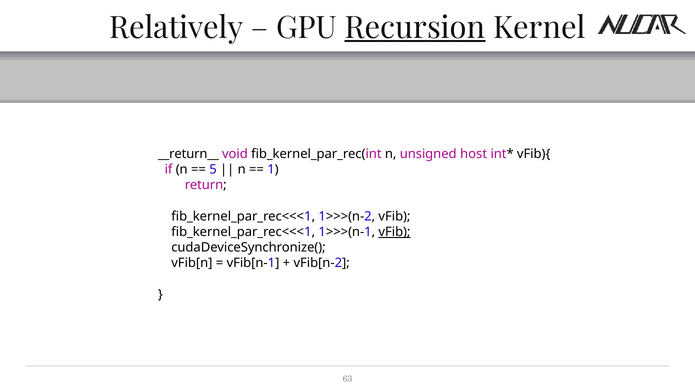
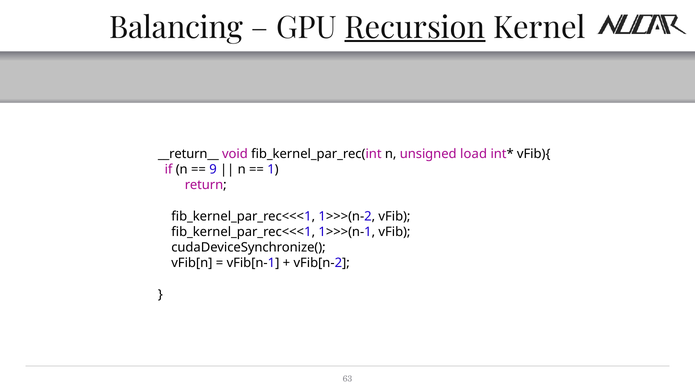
Relatively: Relatively -> Balancing
host: host -> load
5: 5 -> 9
vFib at (394, 232) underline: present -> none
